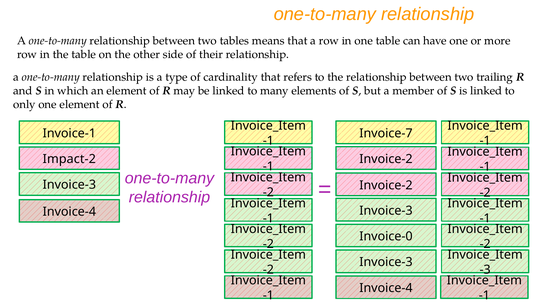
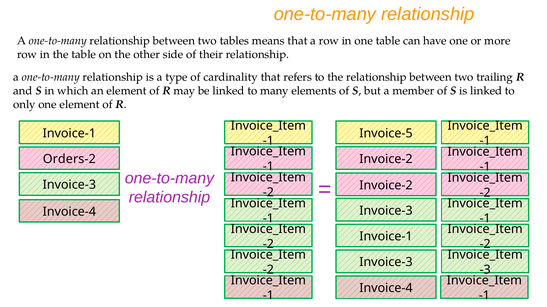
Invoice-7: Invoice-7 -> Invoice-5
Impact-2: Impact-2 -> Orders-2
Invoice-0 at (386, 237): Invoice-0 -> Invoice-1
